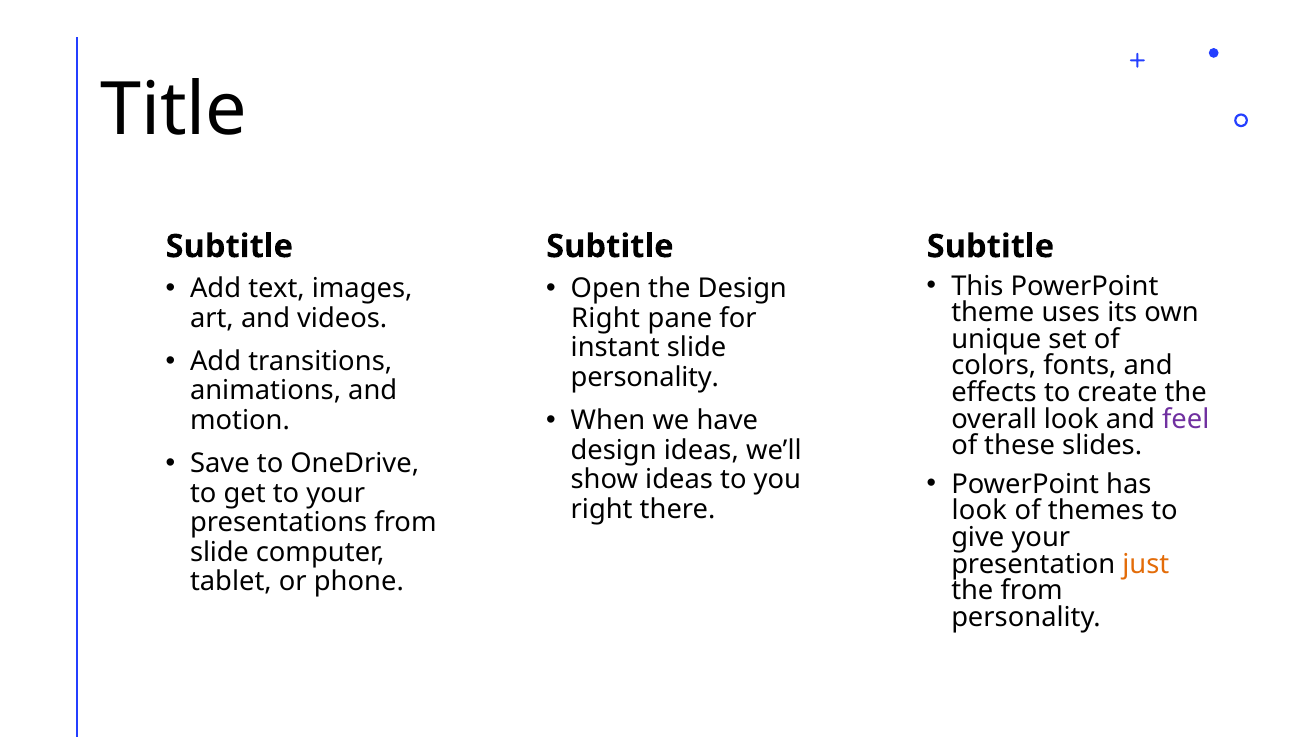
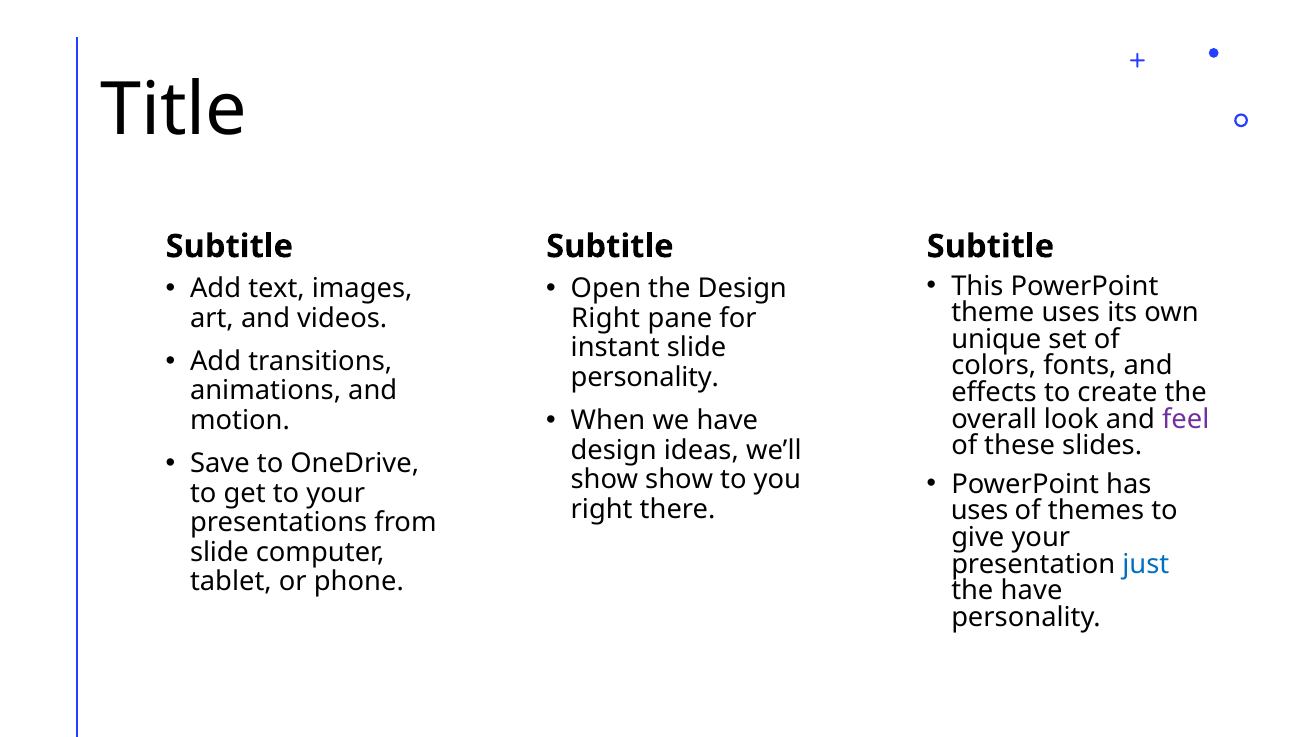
show ideas: ideas -> show
look at (979, 511): look -> uses
just colour: orange -> blue
the from: from -> have
